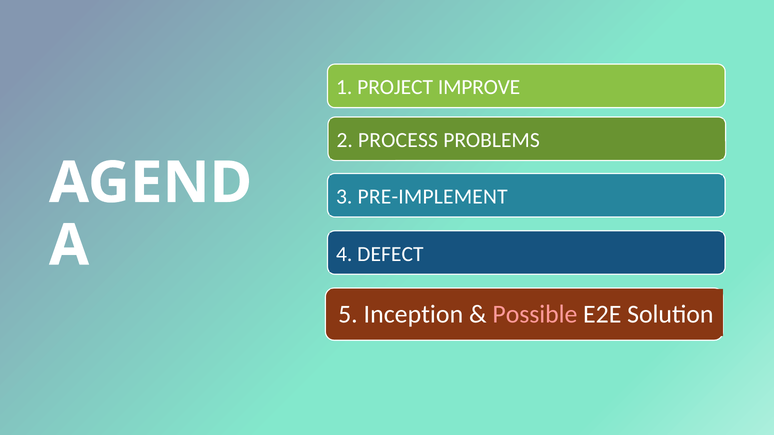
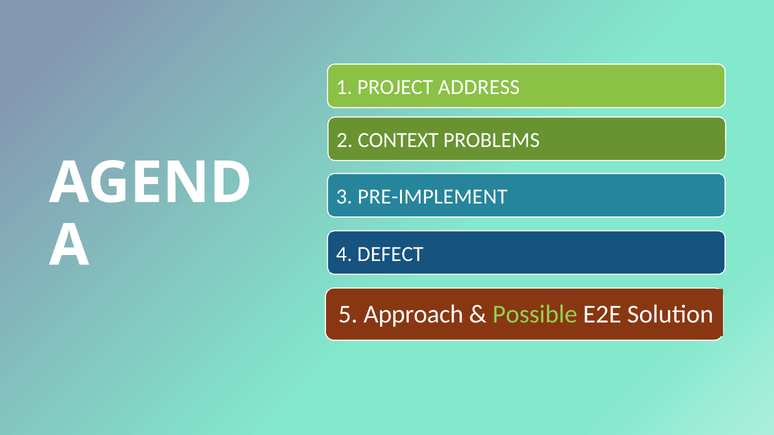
IMPROVE: IMPROVE -> ADDRESS
PROCESS: PROCESS -> CONTEXT
Inception: Inception -> Approach
Possible colour: pink -> light green
